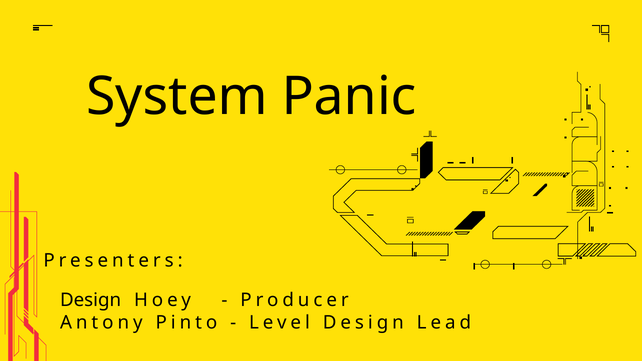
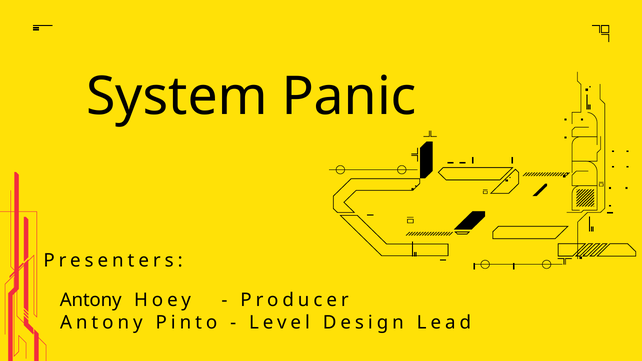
Design at (91, 300): Design -> Antony
